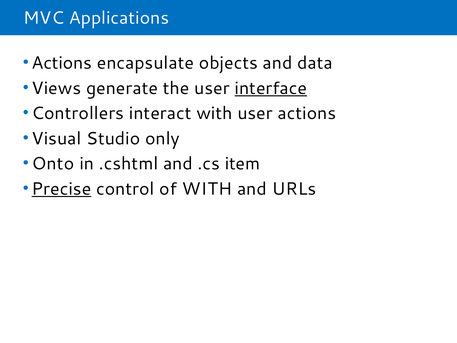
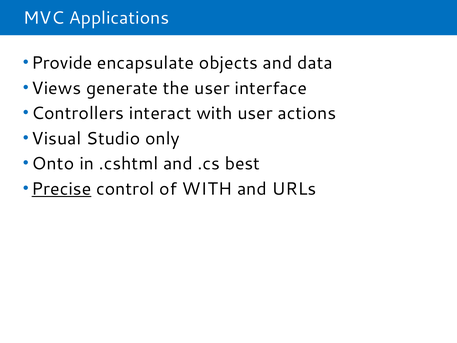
Actions at (62, 63): Actions -> Provide
interface underline: present -> none
item: item -> best
